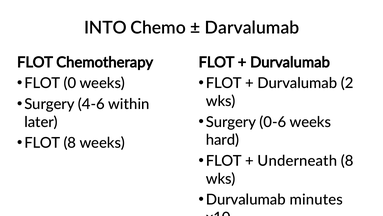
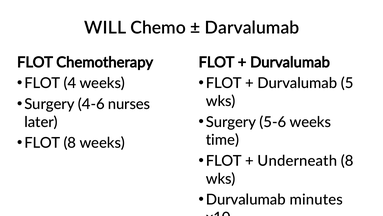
INTO: INTO -> WILL
0: 0 -> 4
2: 2 -> 5
within: within -> nurses
0-6: 0-6 -> 5-6
hard: hard -> time
